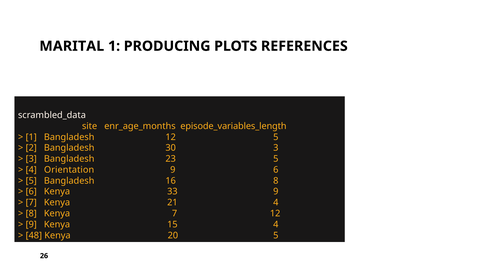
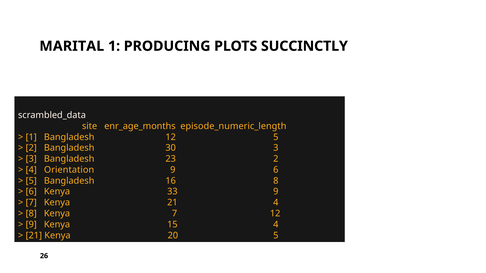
REFERENCES: REFERENCES -> SUCCINCTLY
episode_variables_length: episode_variables_length -> episode_numeric_length
23 5: 5 -> 2
48 at (34, 236): 48 -> 21
